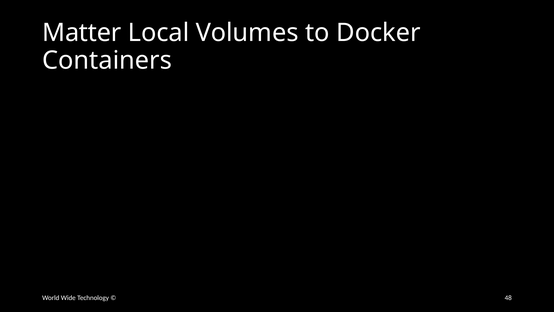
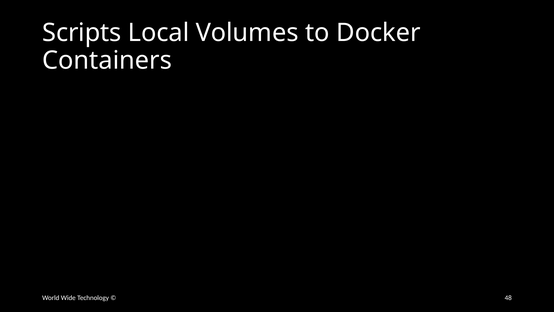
Matter: Matter -> Scripts
